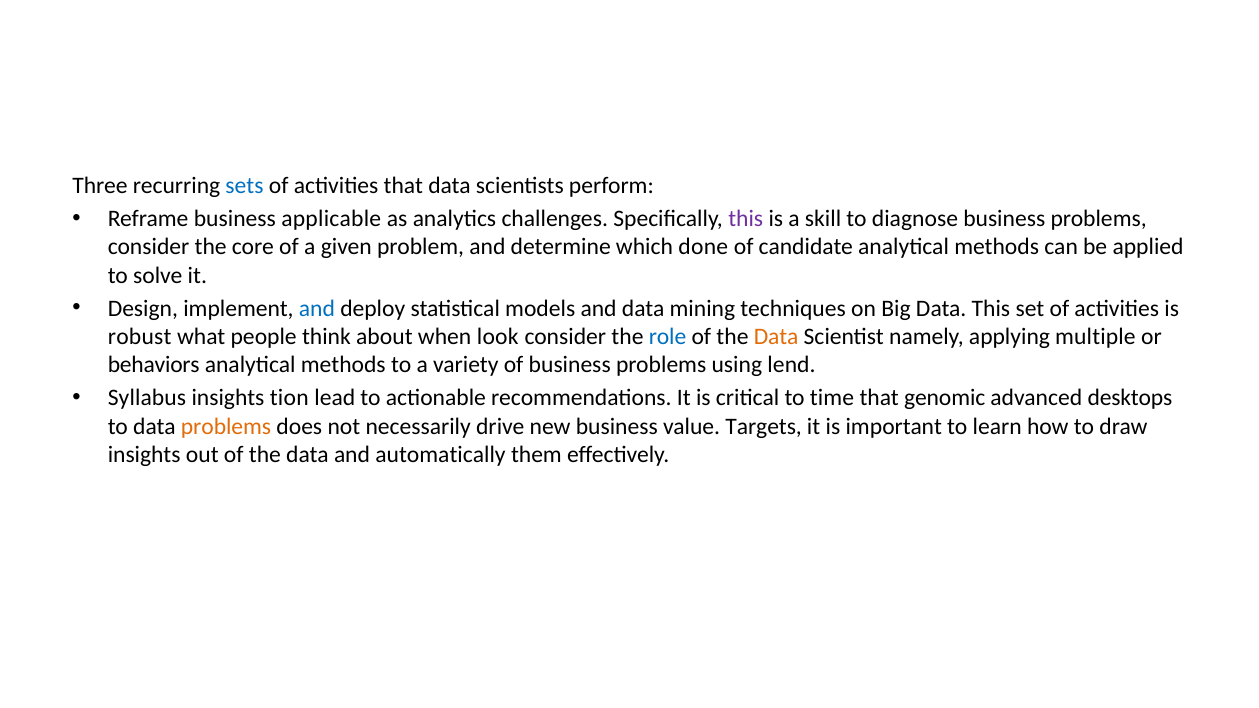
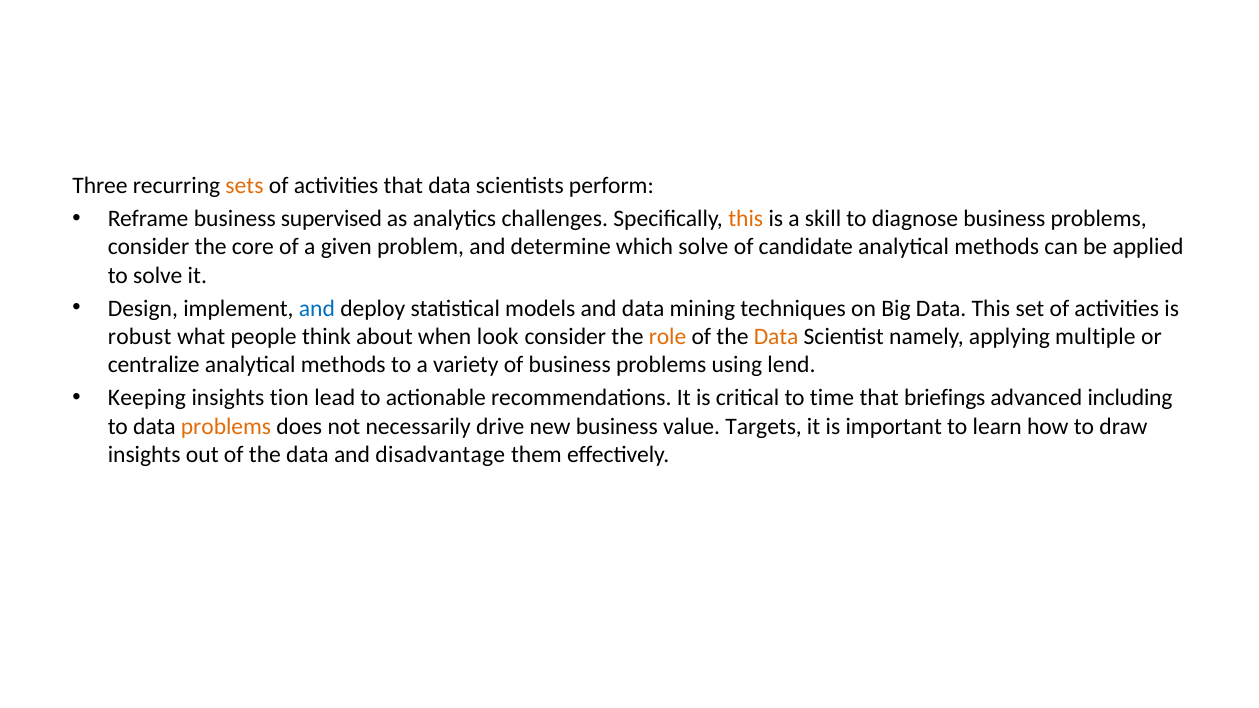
sets colour: blue -> orange
applicable: applicable -> supervised
this at (746, 219) colour: purple -> orange
which done: done -> solve
role colour: blue -> orange
behaviors: behaviors -> centralize
Syllabus: Syllabus -> Keeping
genomic: genomic -> briefings
desktops: desktops -> including
automatically: automatically -> disadvantage
